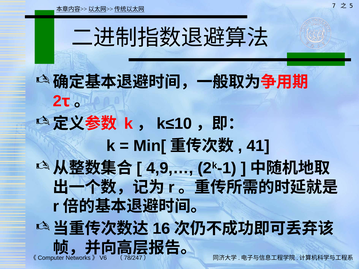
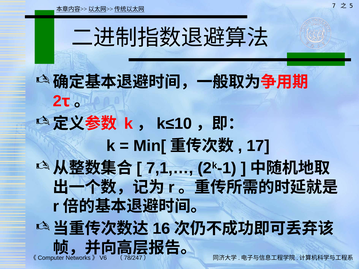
41: 41 -> 17
4,9,…: 4,9,… -> 7,1,…
